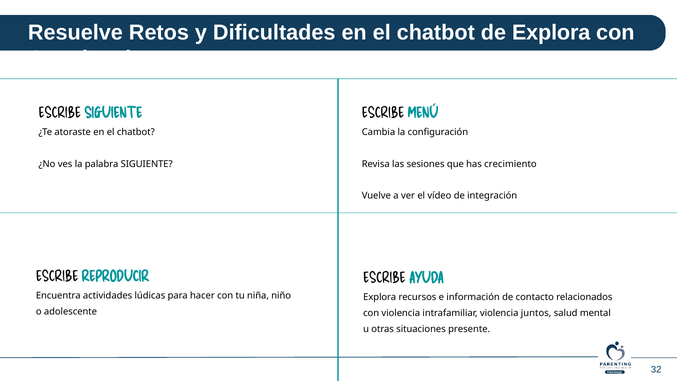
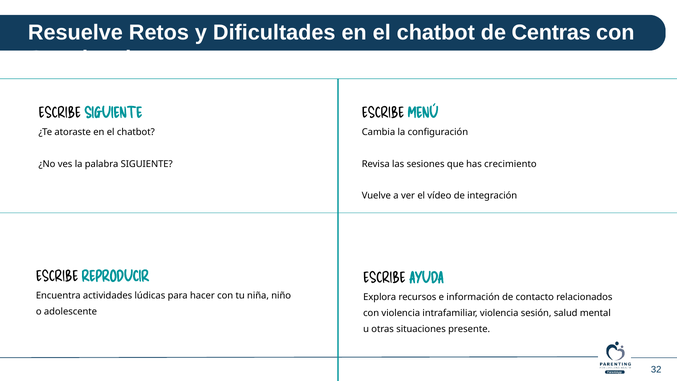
de Explora: Explora -> Centras
juntos: juntos -> sesión
